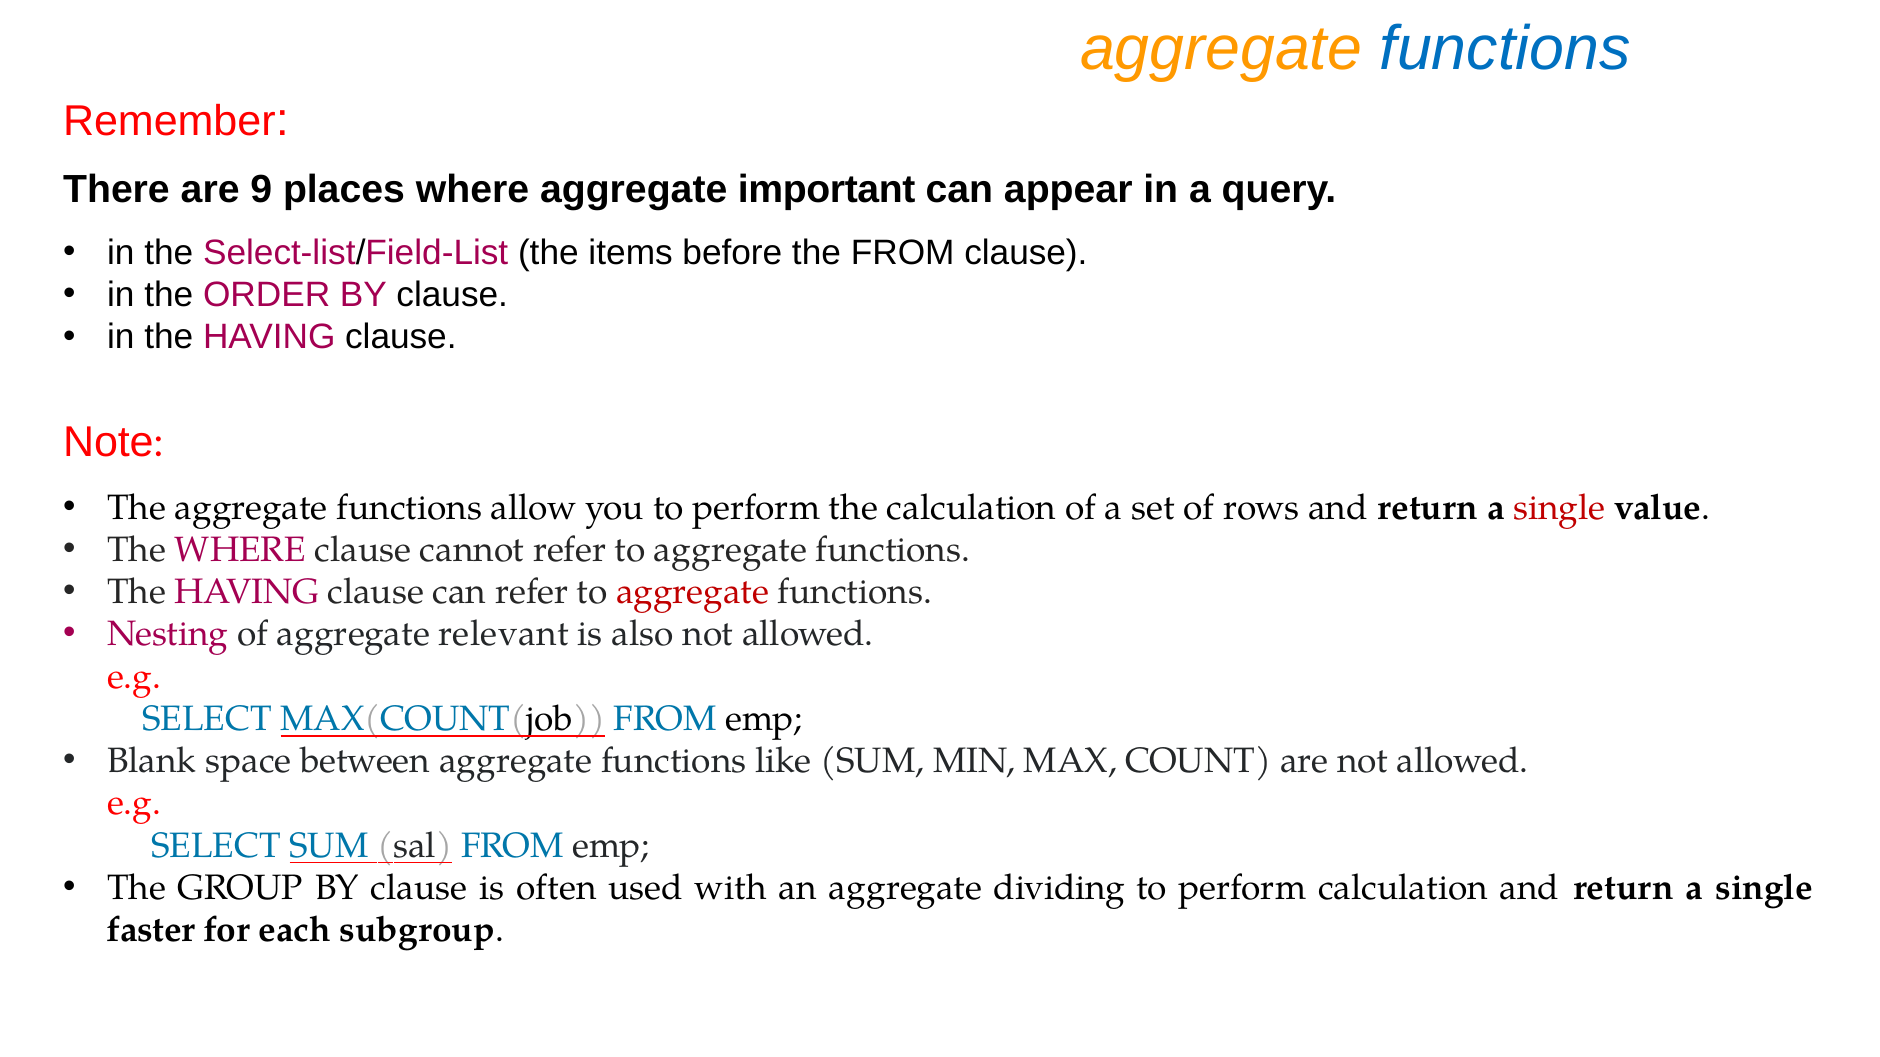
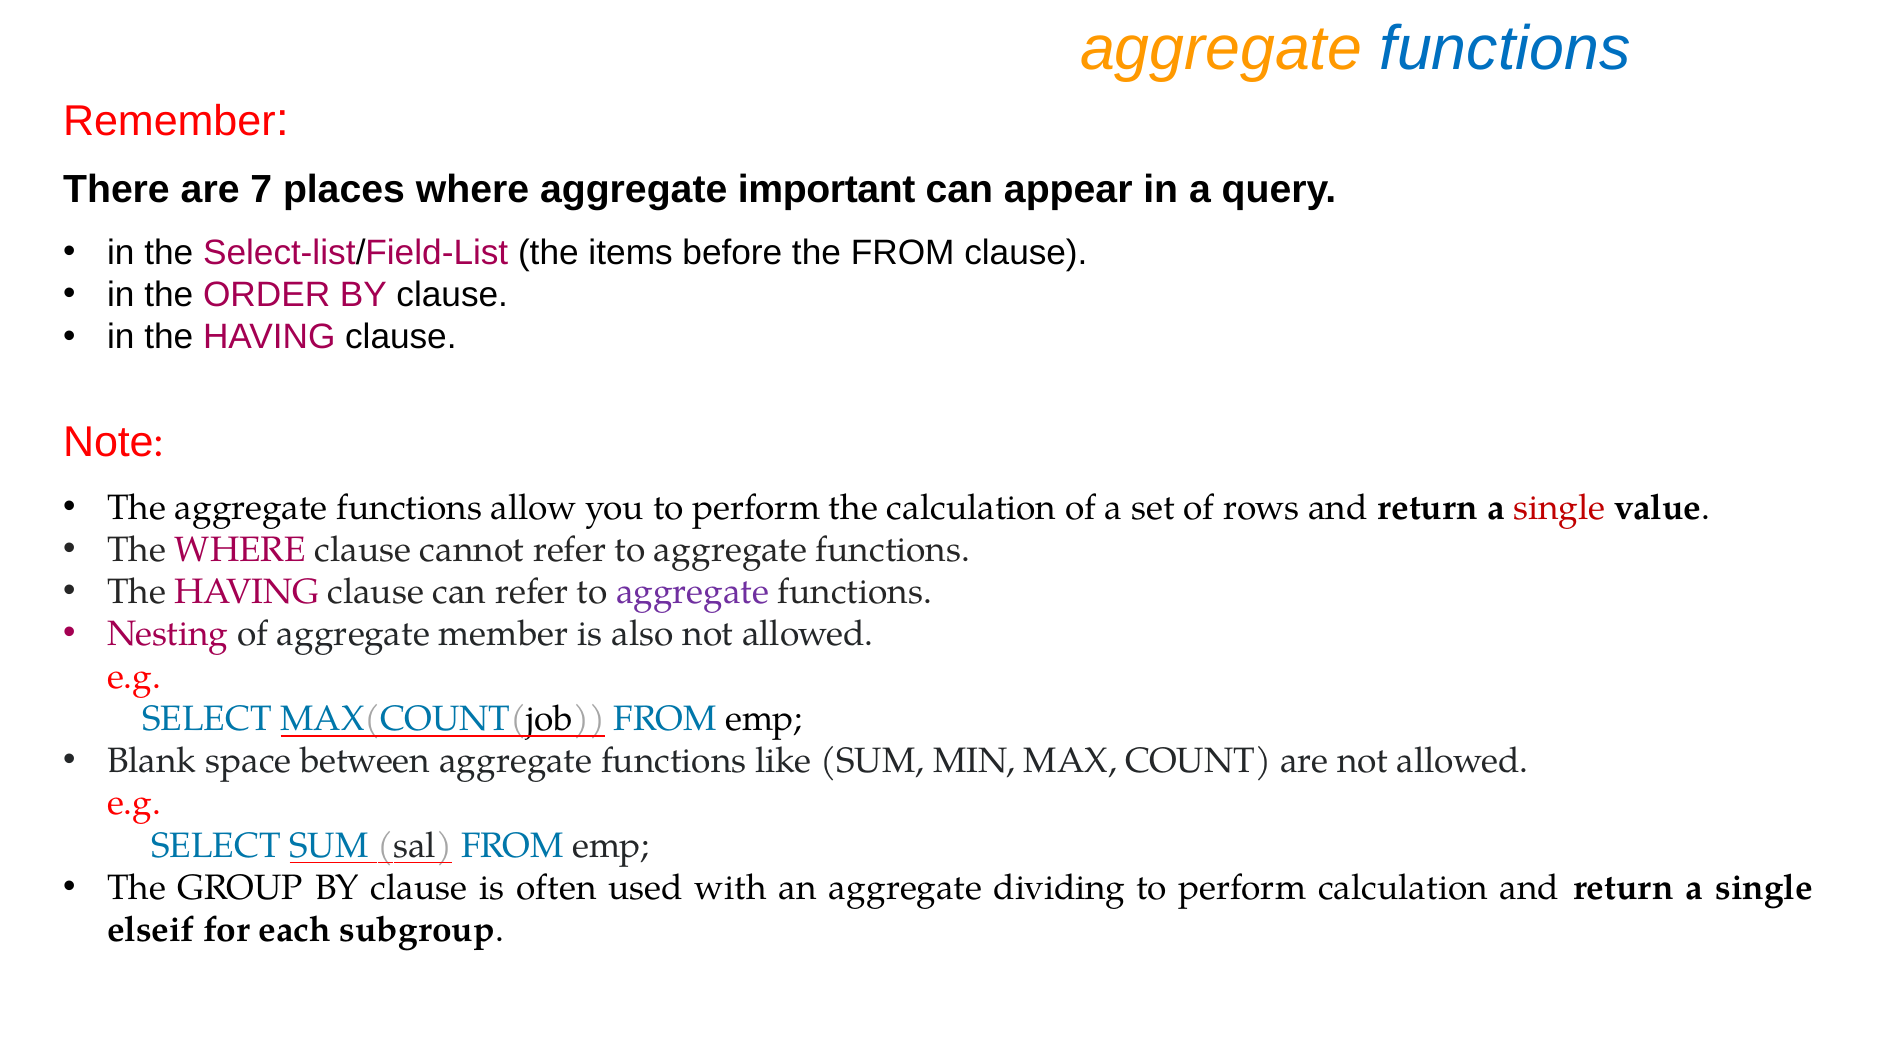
9: 9 -> 7
aggregate at (693, 592) colour: red -> purple
relevant: relevant -> member
faster: faster -> elseif
